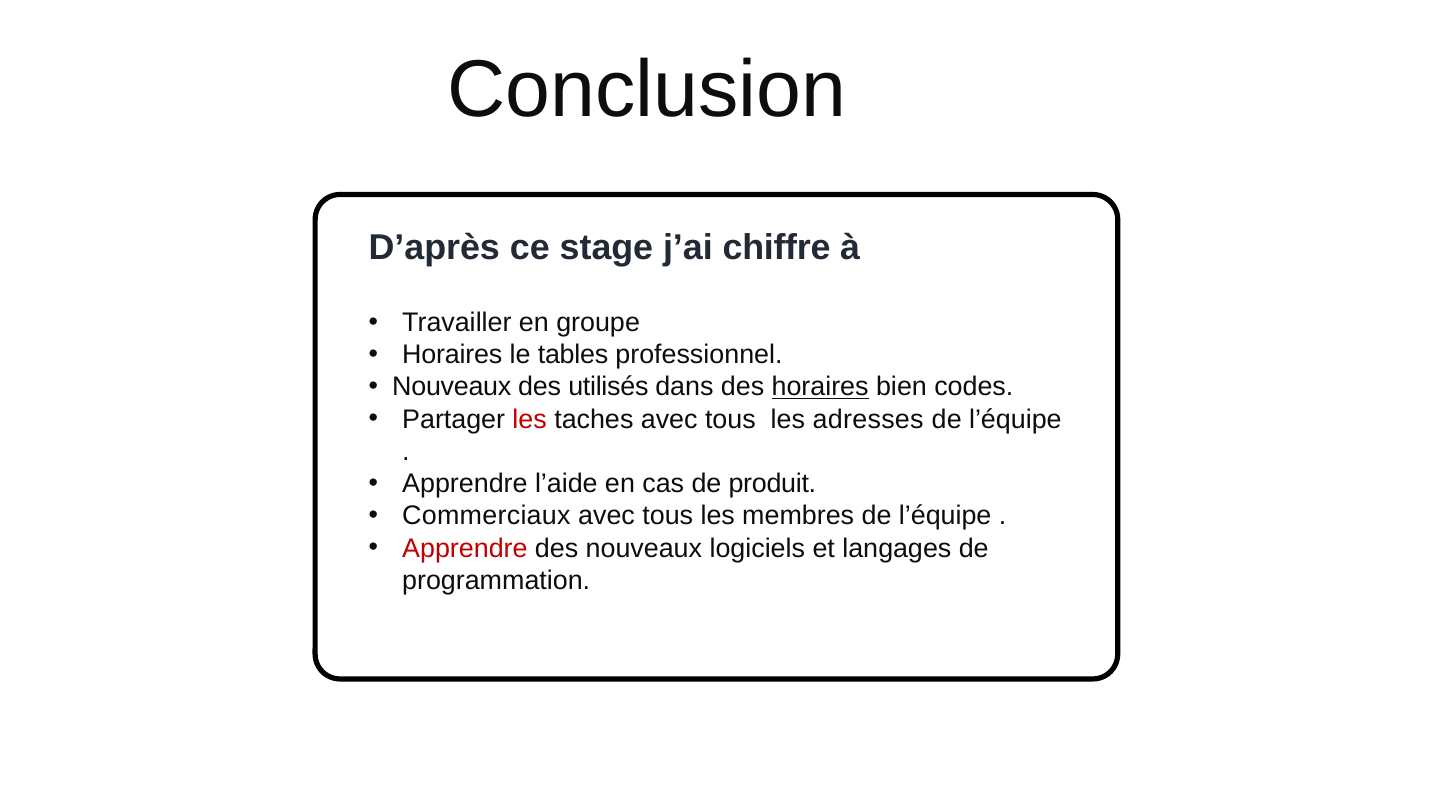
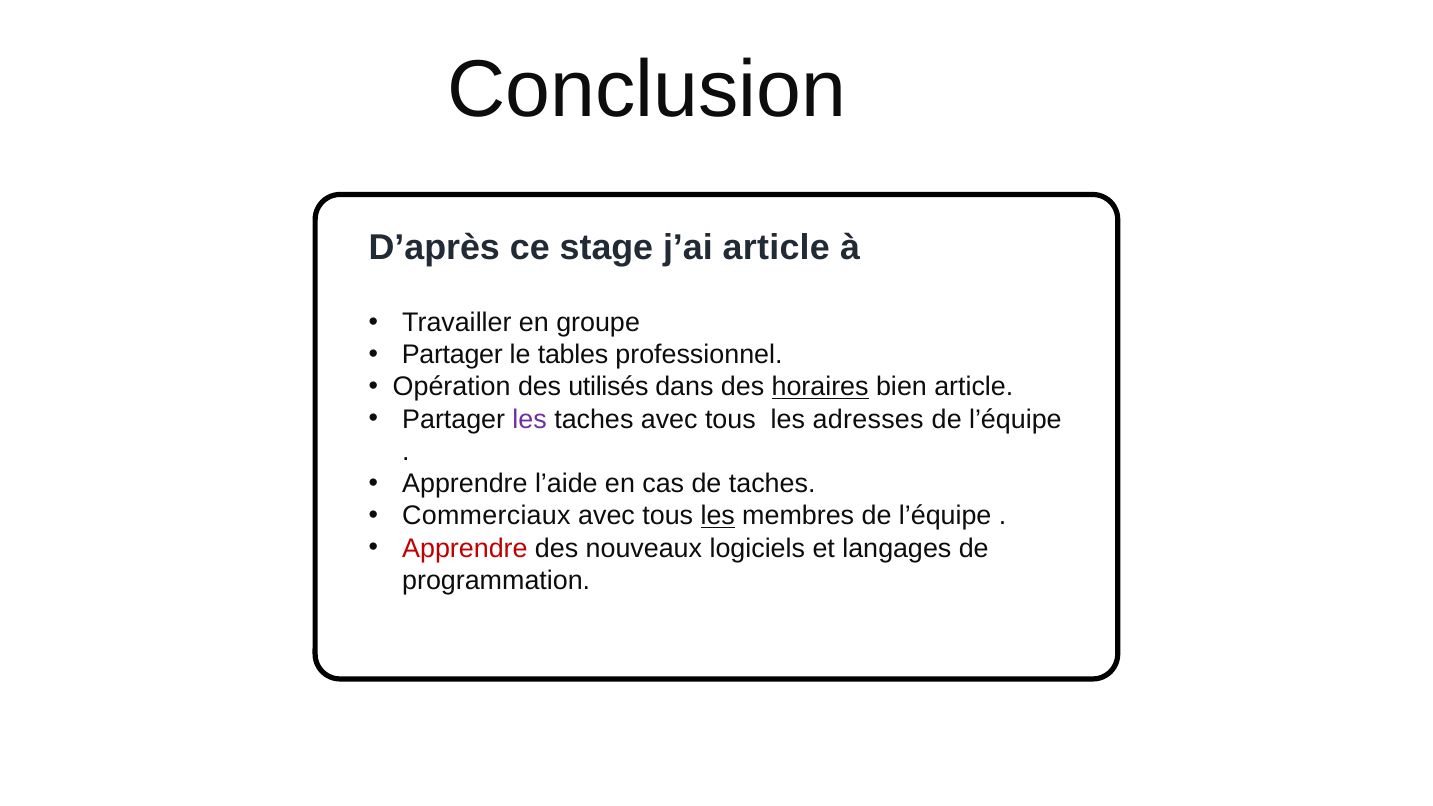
j’ai chiffre: chiffre -> article
Horaires at (452, 355): Horaires -> Partager
Nouveaux at (452, 387): Nouveaux -> Opération
bien codes: codes -> article
les at (530, 419) colour: red -> purple
de produit: produit -> taches
les at (718, 516) underline: none -> present
